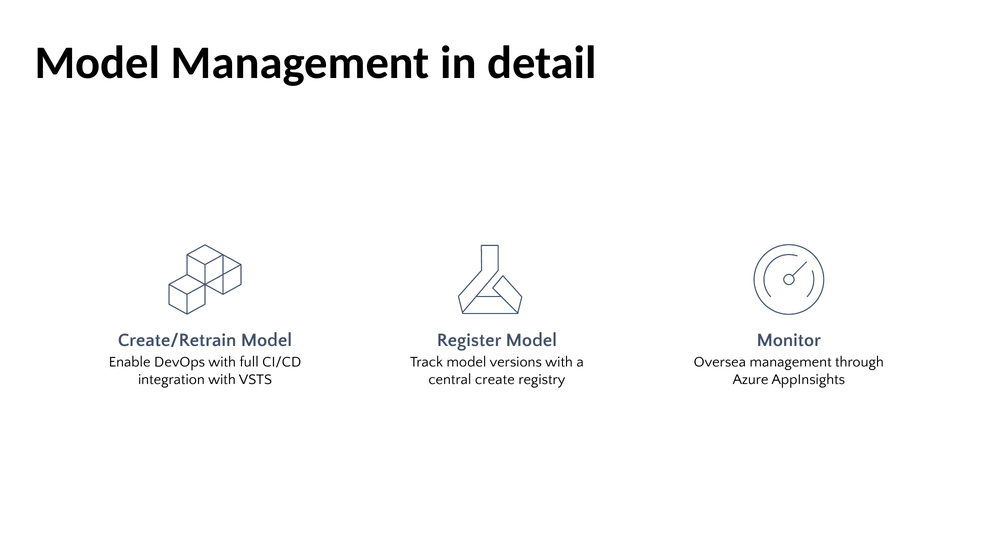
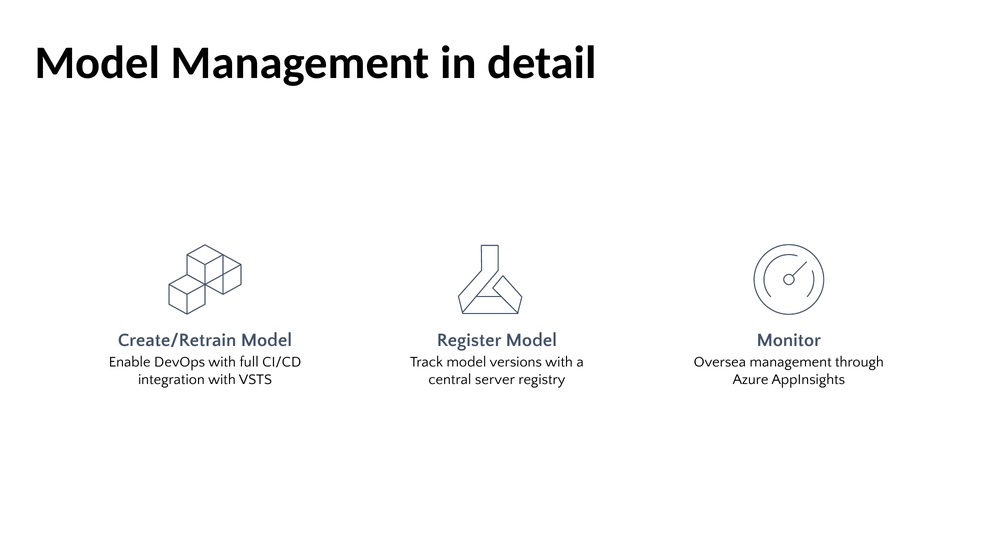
create: create -> server
